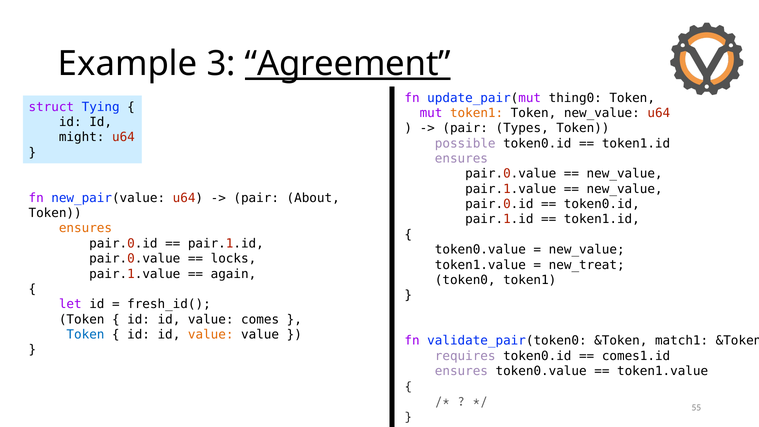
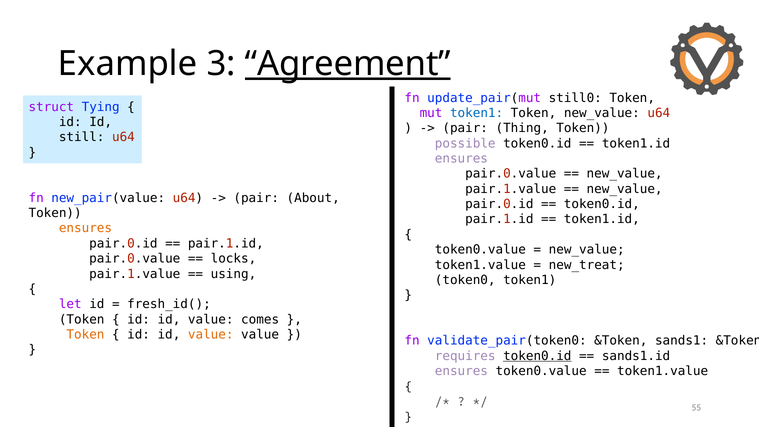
thing0: thing0 -> still0
token1 at (477, 113) colour: orange -> blue
Types: Types -> Thing
might: might -> still
again: again -> using
Token at (85, 334) colour: blue -> orange
match1: match1 -> sands1
token0.id at (537, 356) underline: none -> present
comes1.id: comes1.id -> sands1.id
